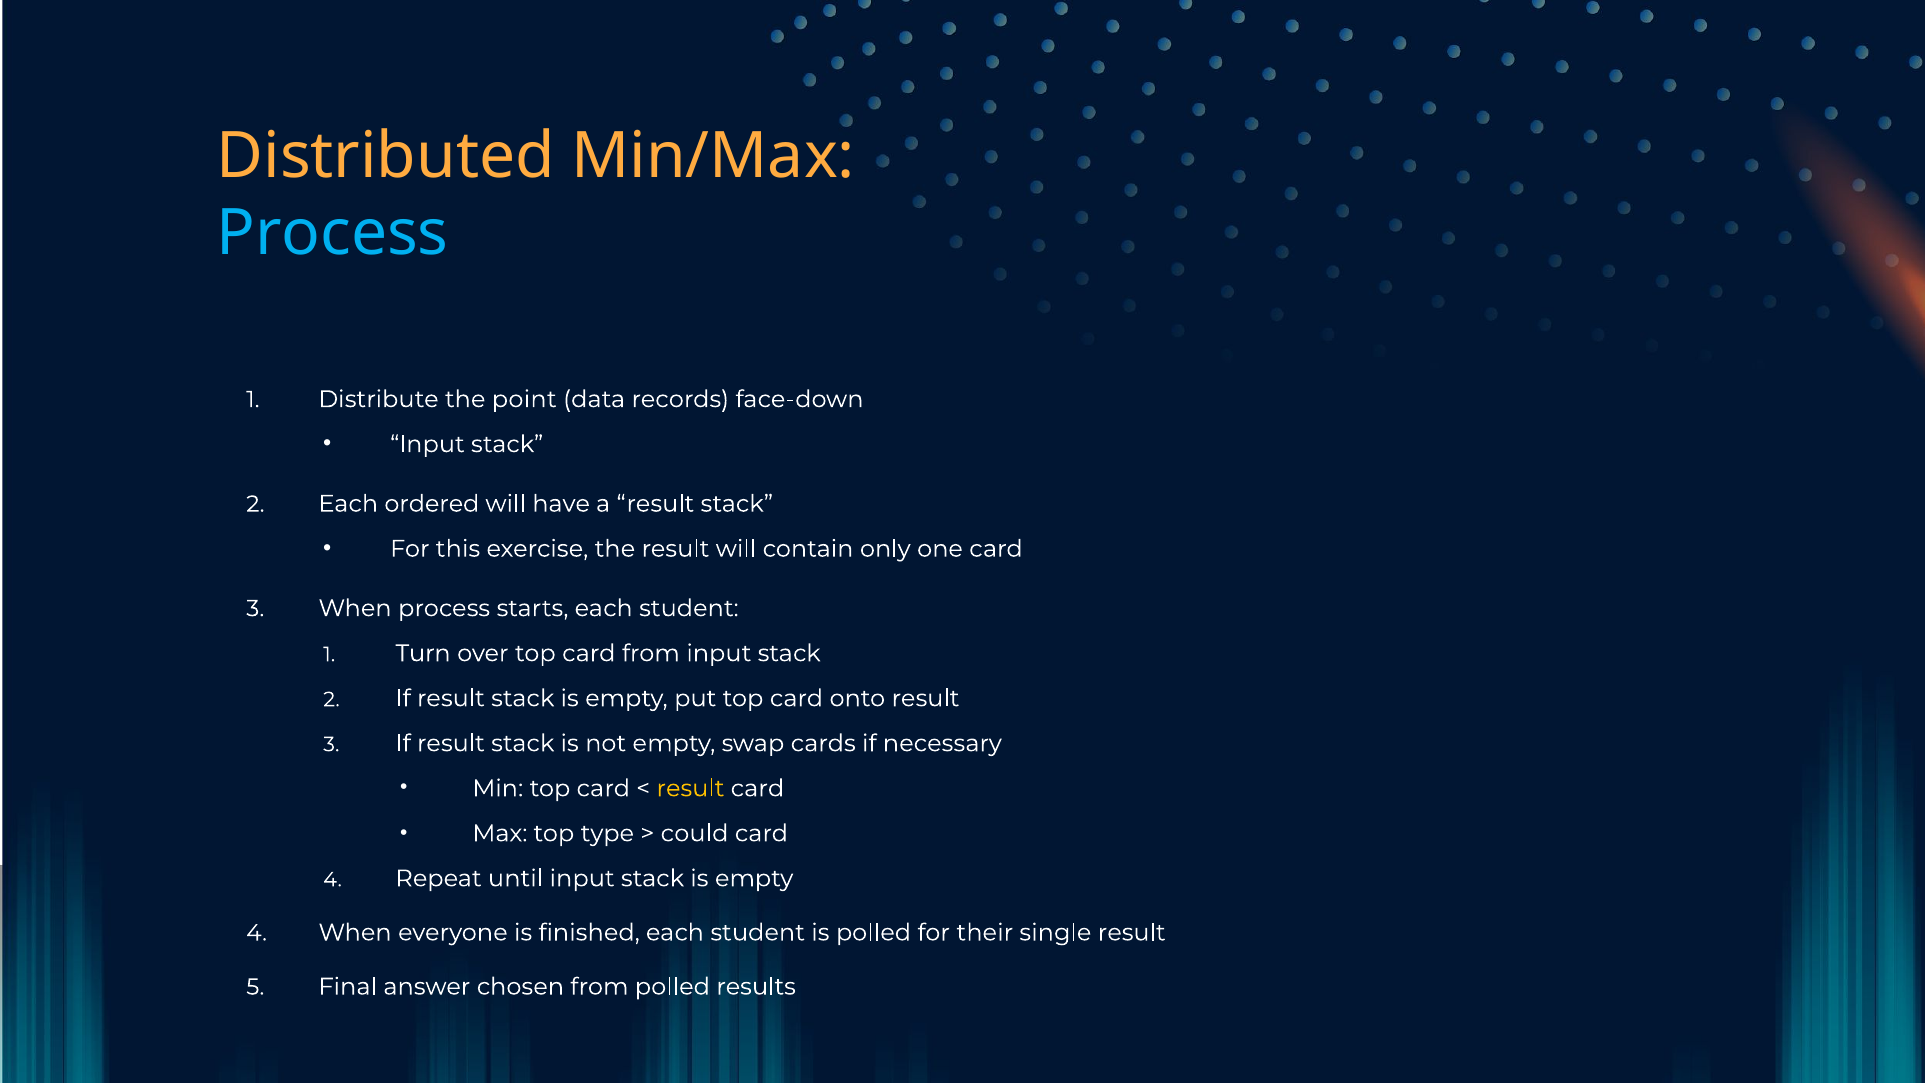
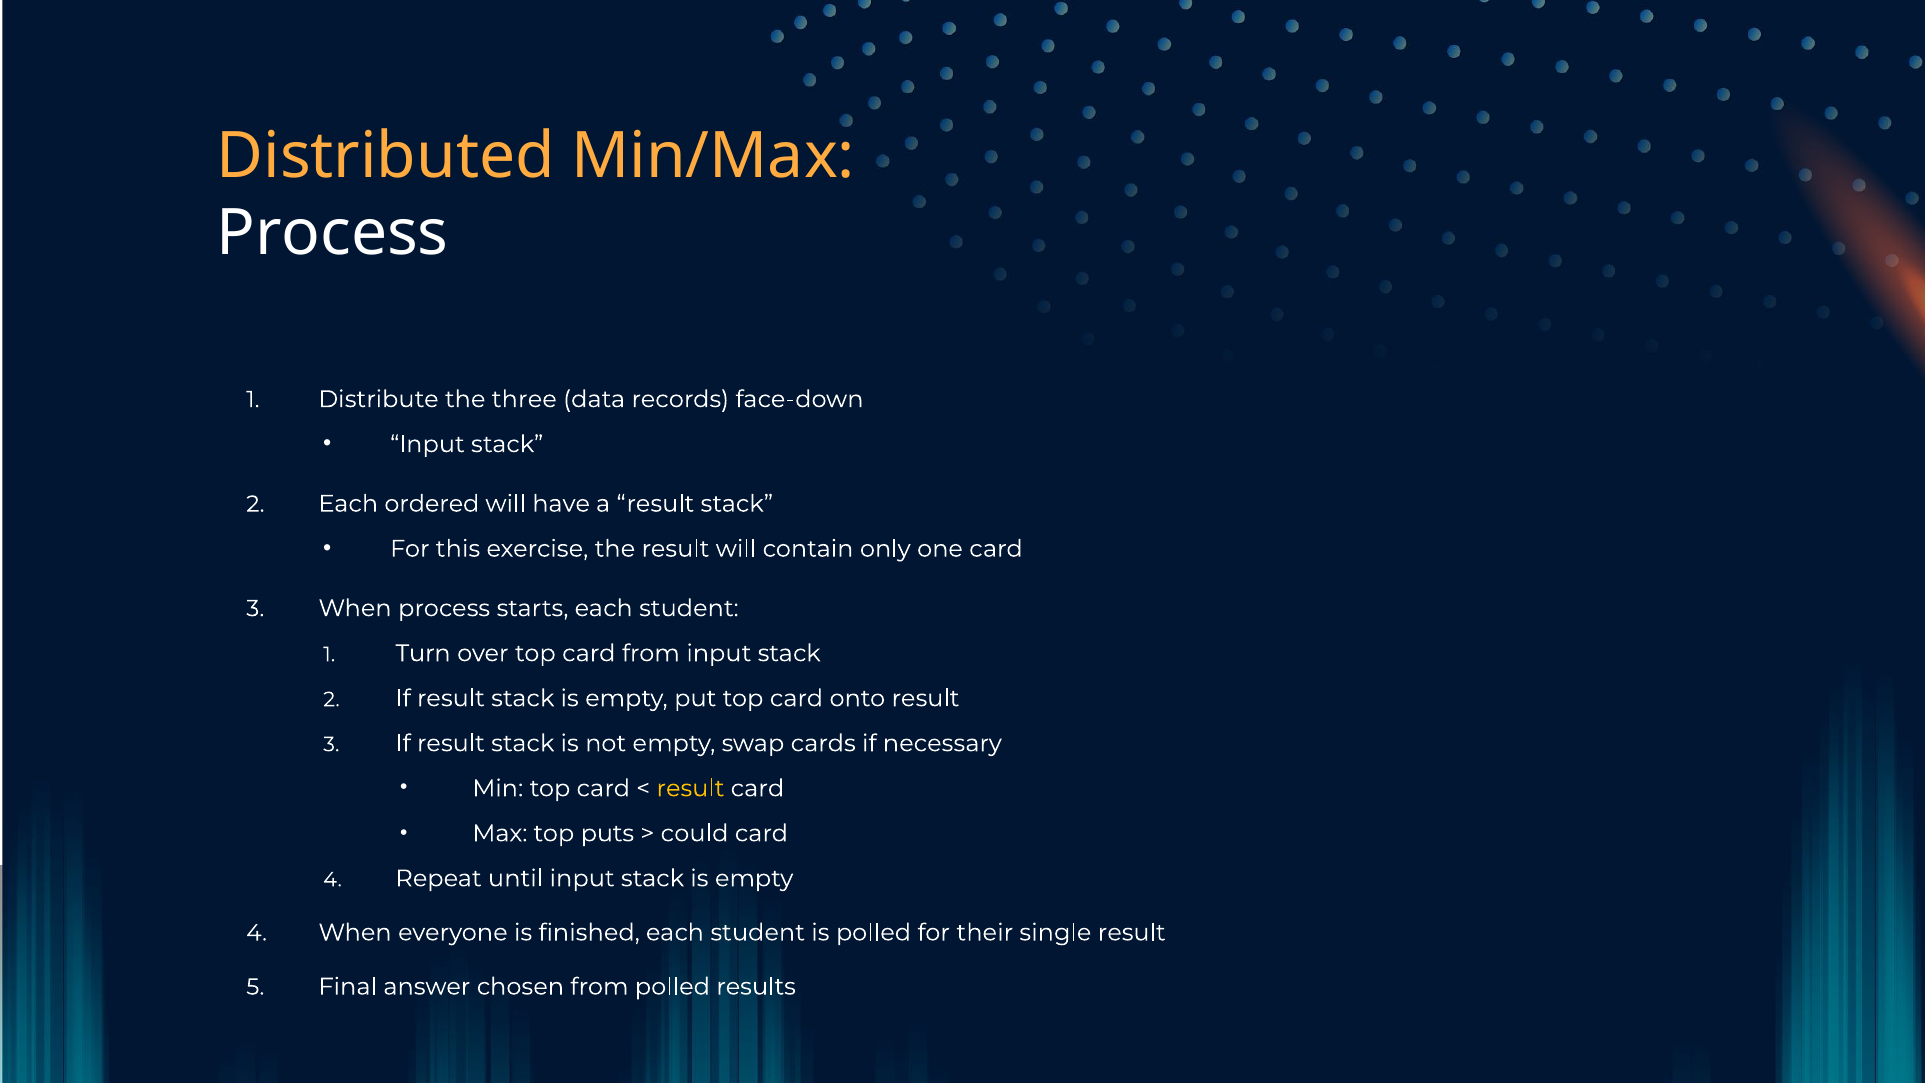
Process at (333, 233) colour: light blue -> white
point: point -> three
type: type -> puts
